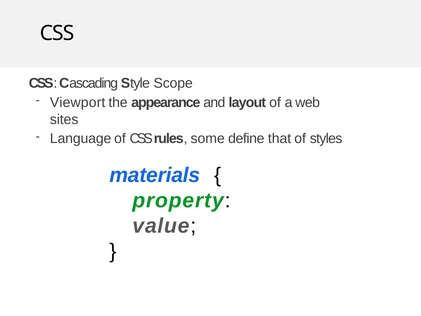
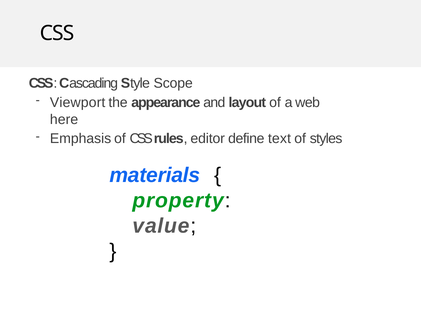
sites: sites -> here
Language: Language -> Emphasis
some: some -> editor
that: that -> text
